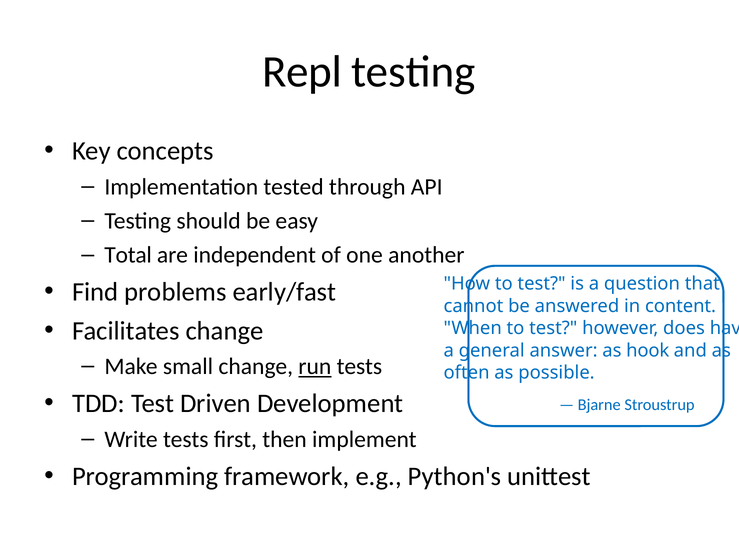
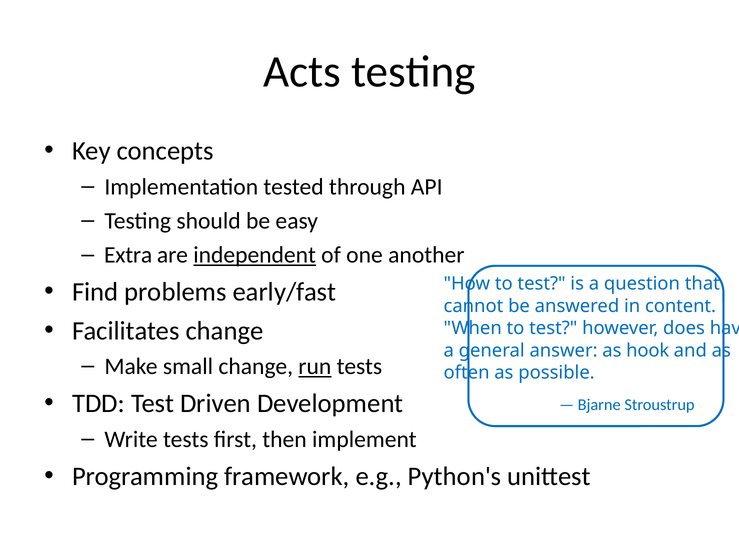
Repl: Repl -> Acts
Total: Total -> Extra
independent underline: none -> present
